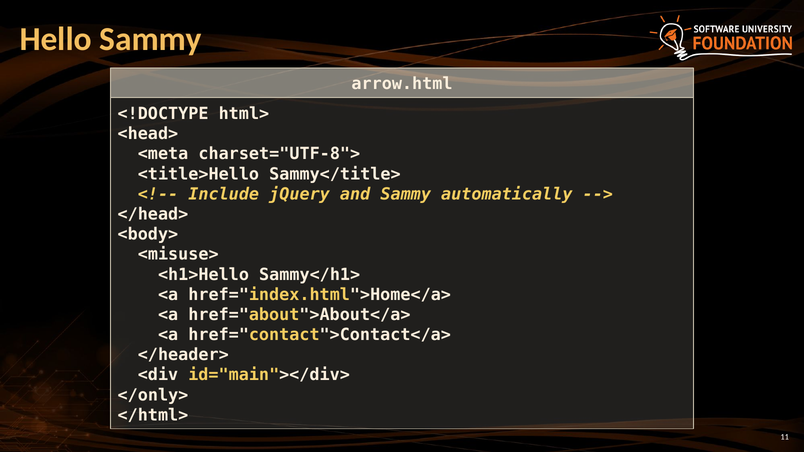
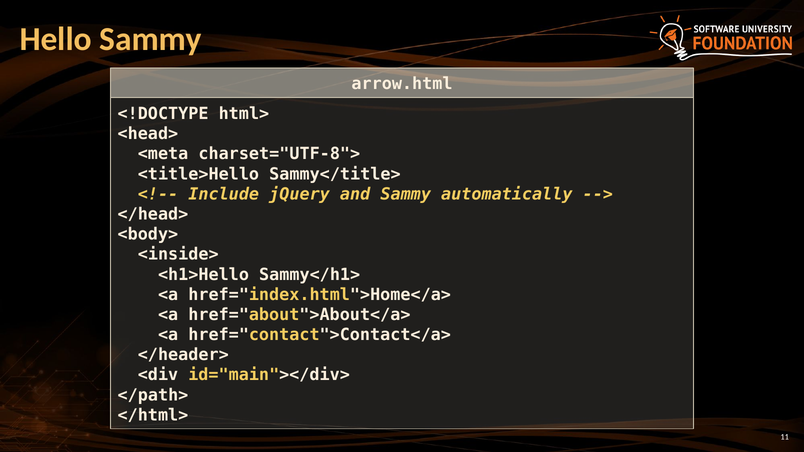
<misuse>: <misuse> -> <inside>
</only>: </only> -> </path>
